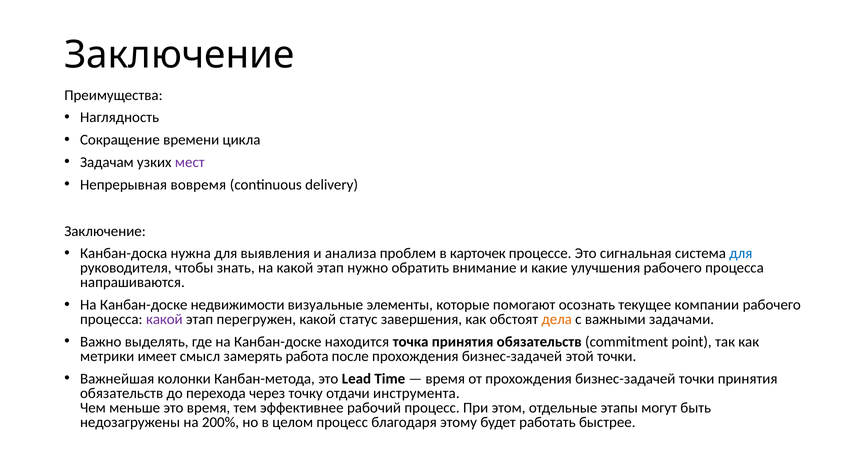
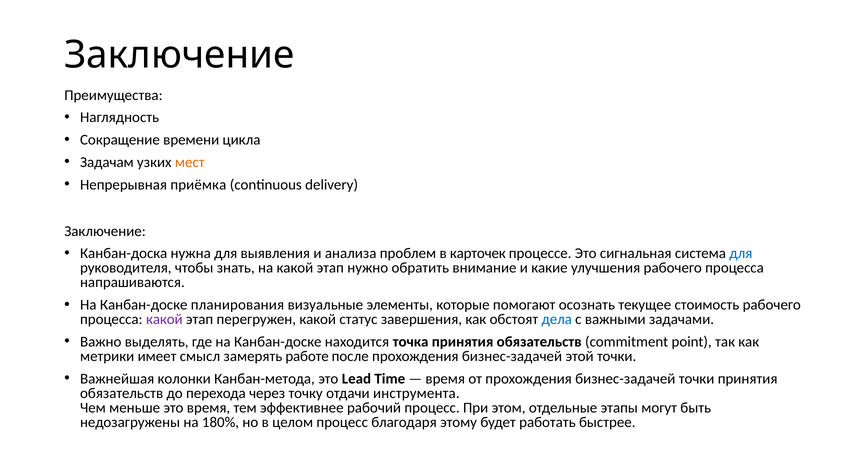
мест colour: purple -> orange
вовремя: вовремя -> приёмка
недвижимости: недвижимости -> планирования
компании: компании -> стоимость
дела colour: orange -> blue
работа: работа -> работе
200%: 200% -> 180%
